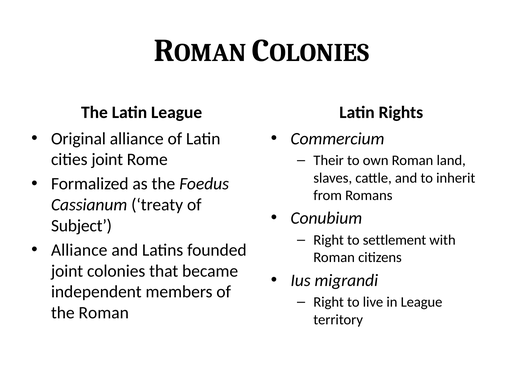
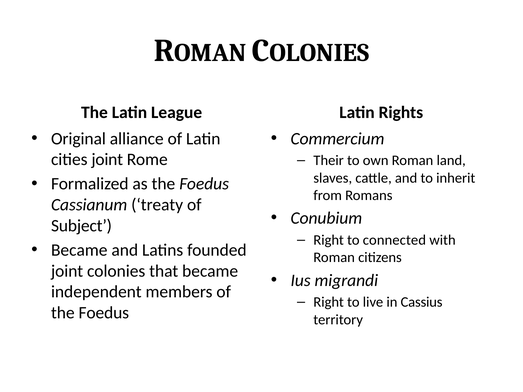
settlement: settlement -> connected
Alliance at (79, 250): Alliance -> Became
in League: League -> Cassius
Roman at (104, 313): Roman -> Foedus
